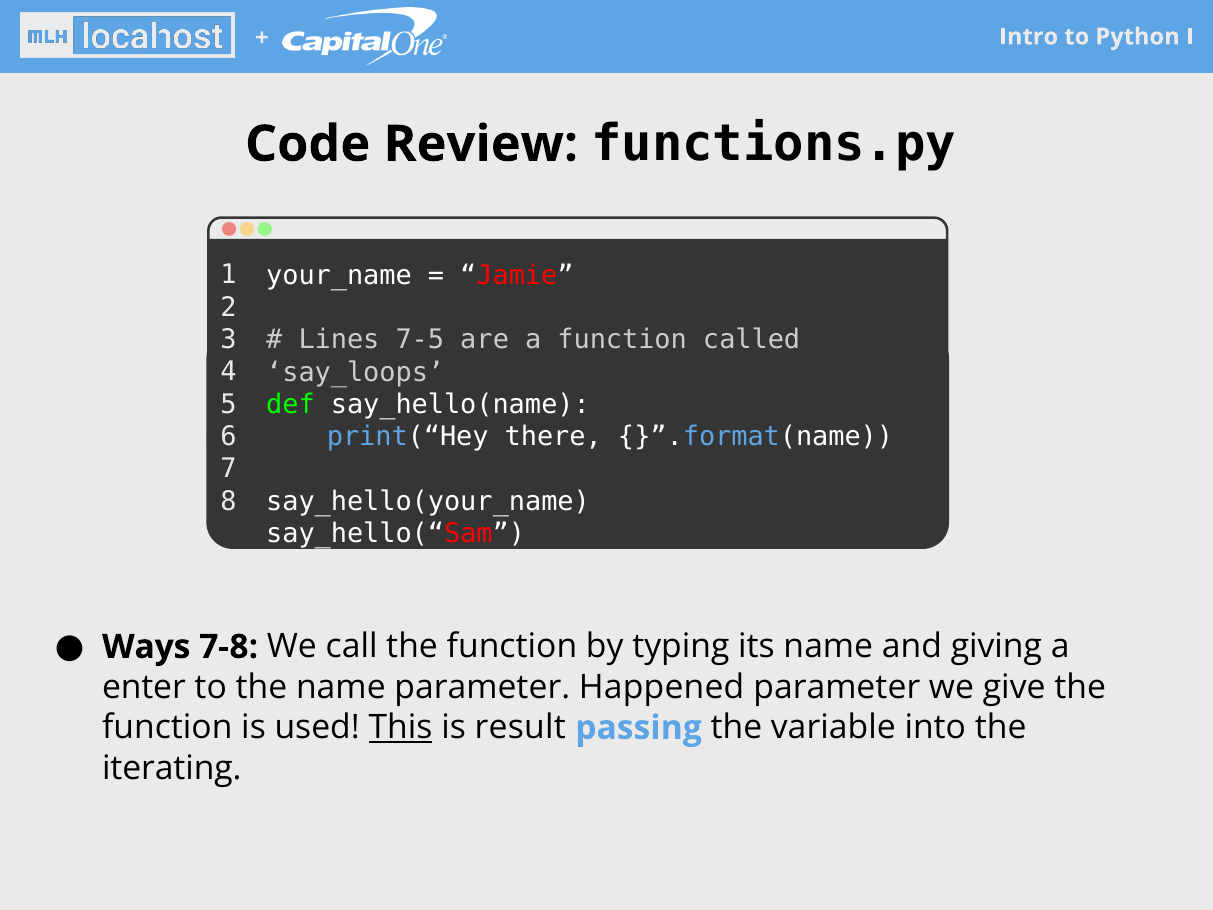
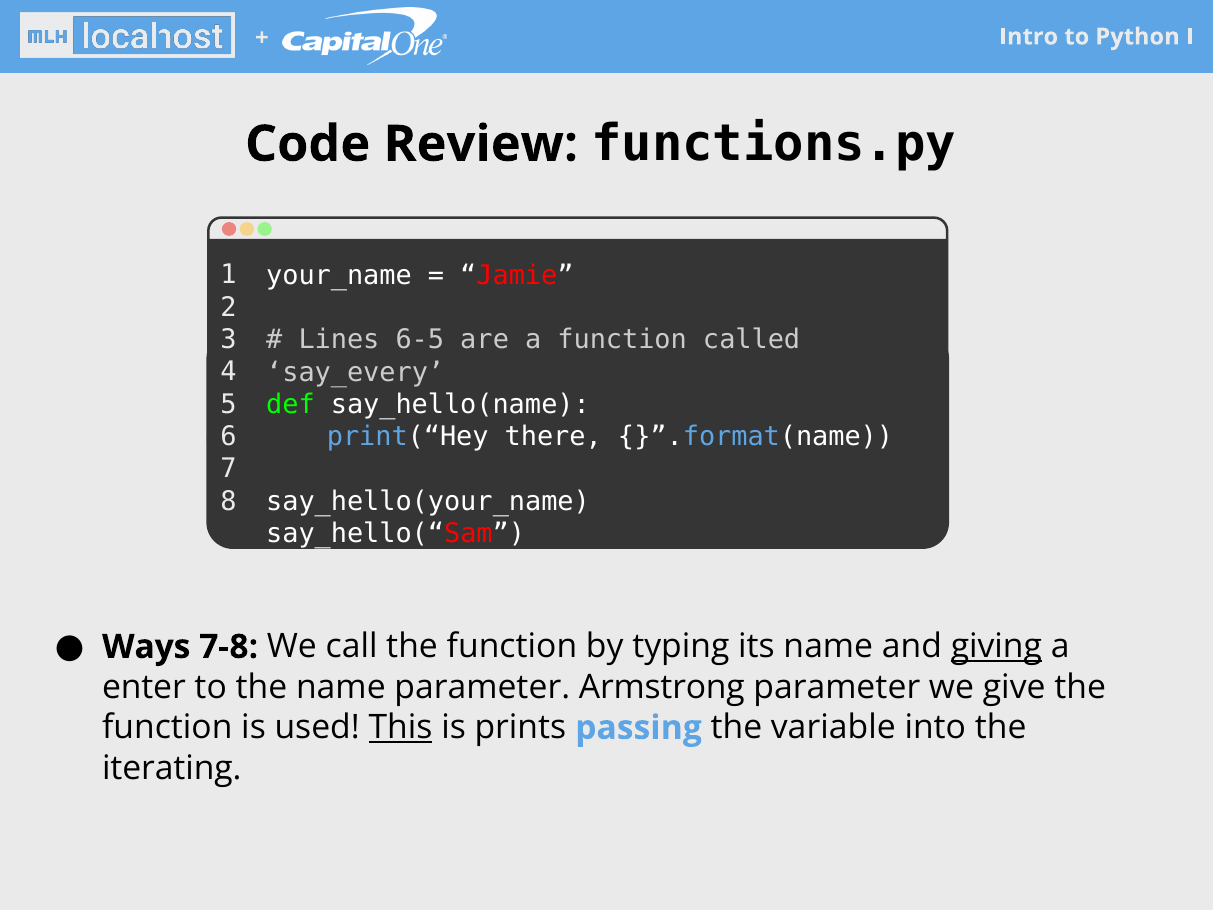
7-5: 7-5 -> 6-5
say_loops: say_loops -> say_every
giving underline: none -> present
Happened: Happened -> Armstrong
result: result -> prints
